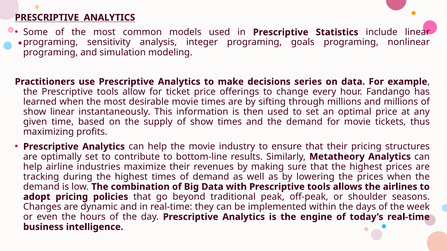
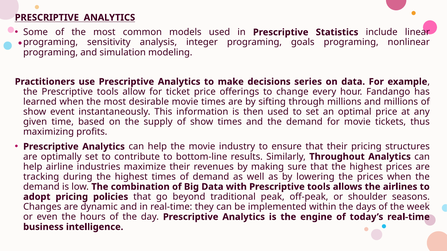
show linear: linear -> event
Metatheory: Metatheory -> Throughout
